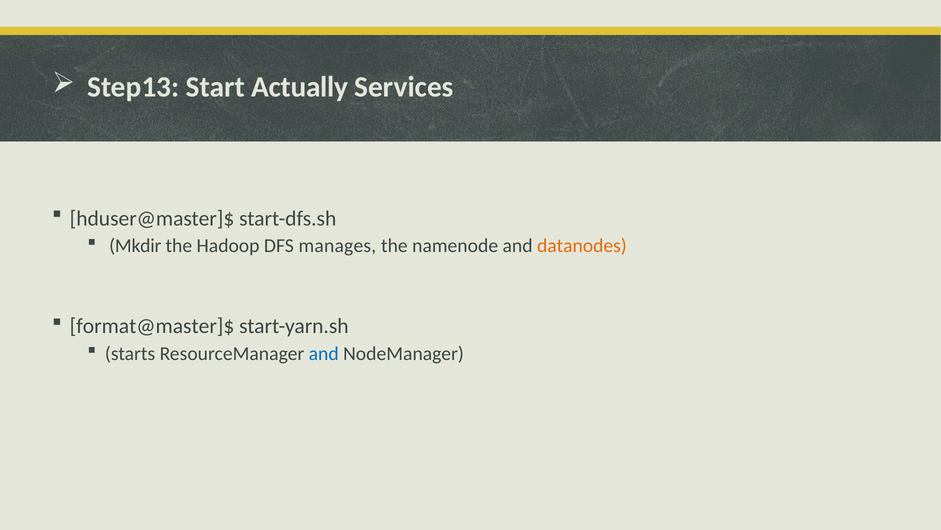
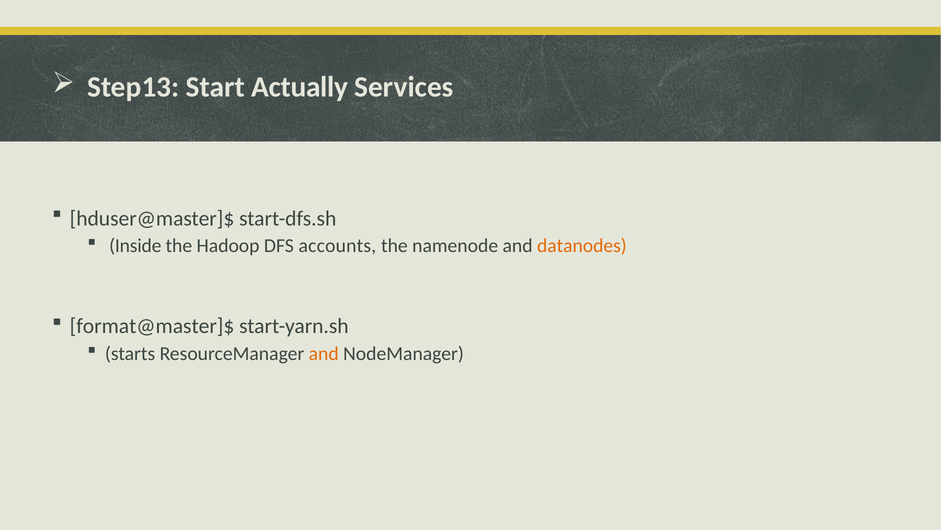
Mkdir: Mkdir -> Inside
manages: manages -> accounts
and at (324, 353) colour: blue -> orange
